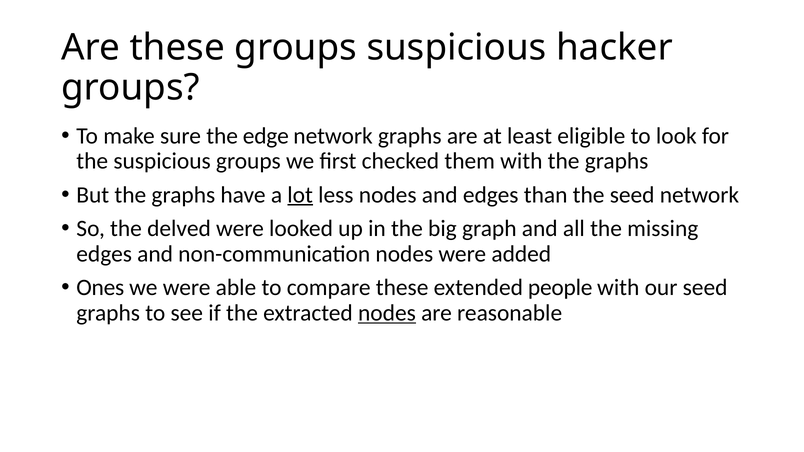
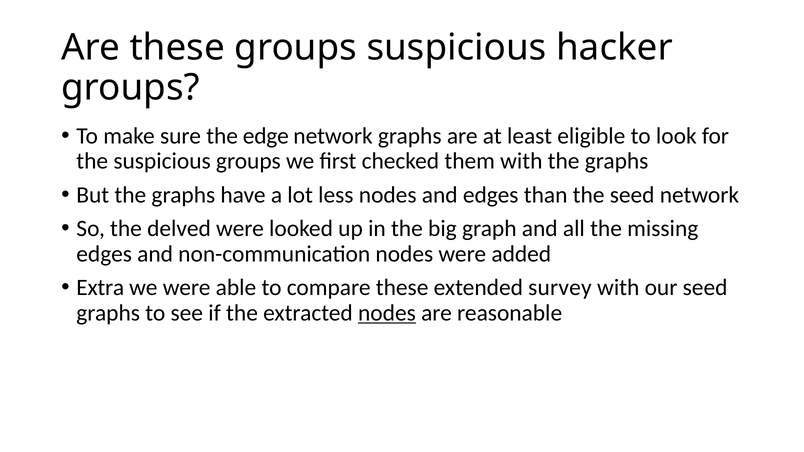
lot underline: present -> none
Ones: Ones -> Extra
people: people -> survey
